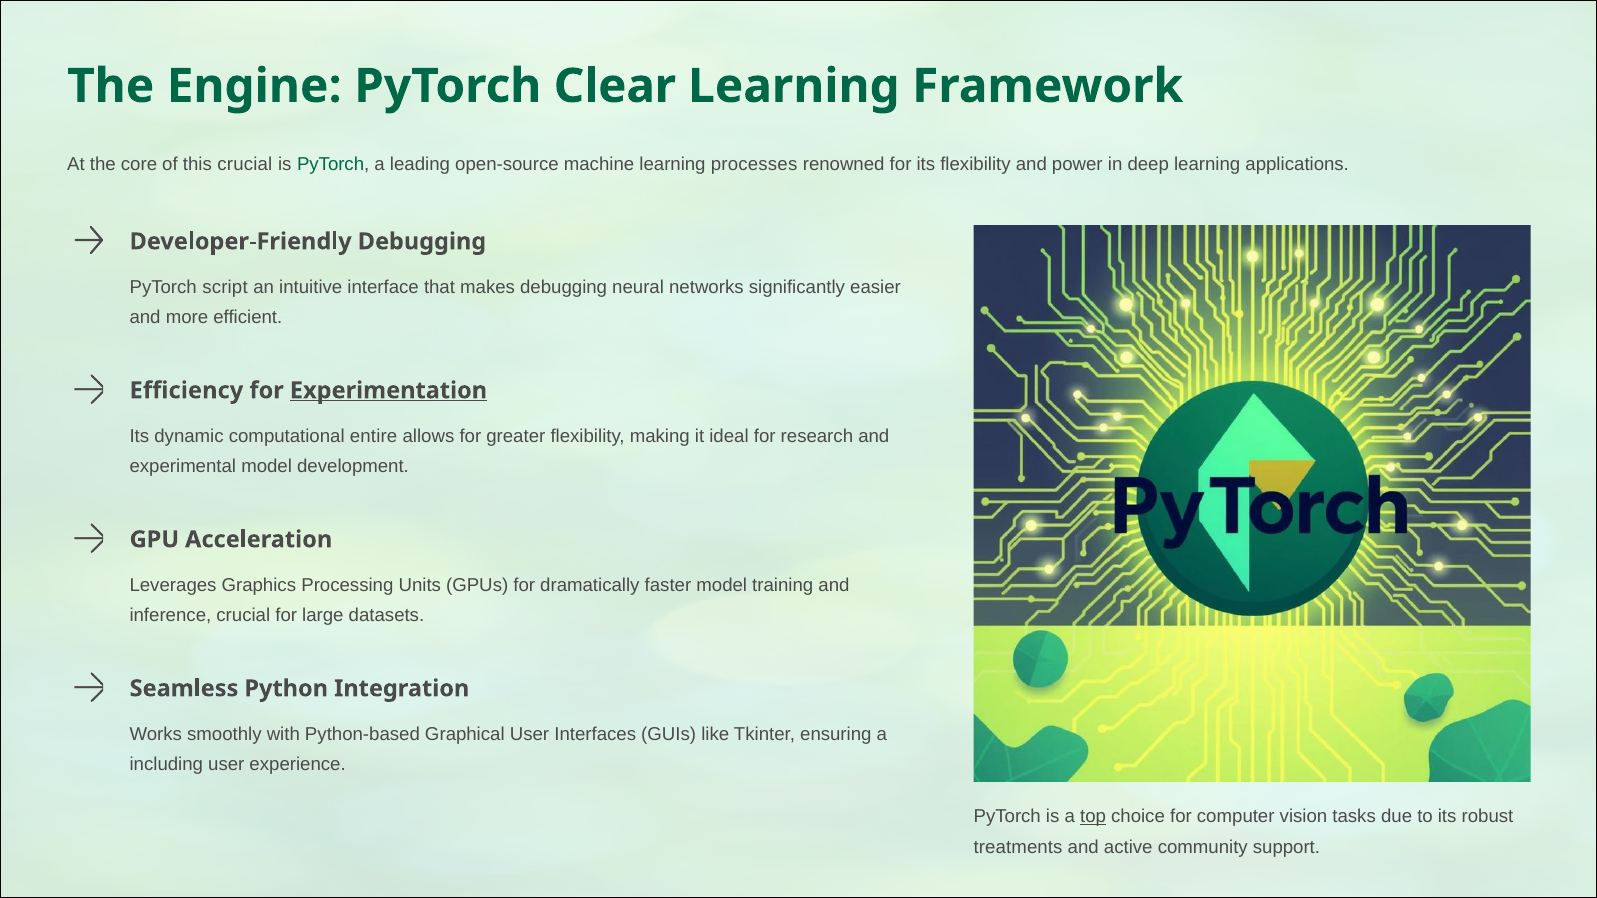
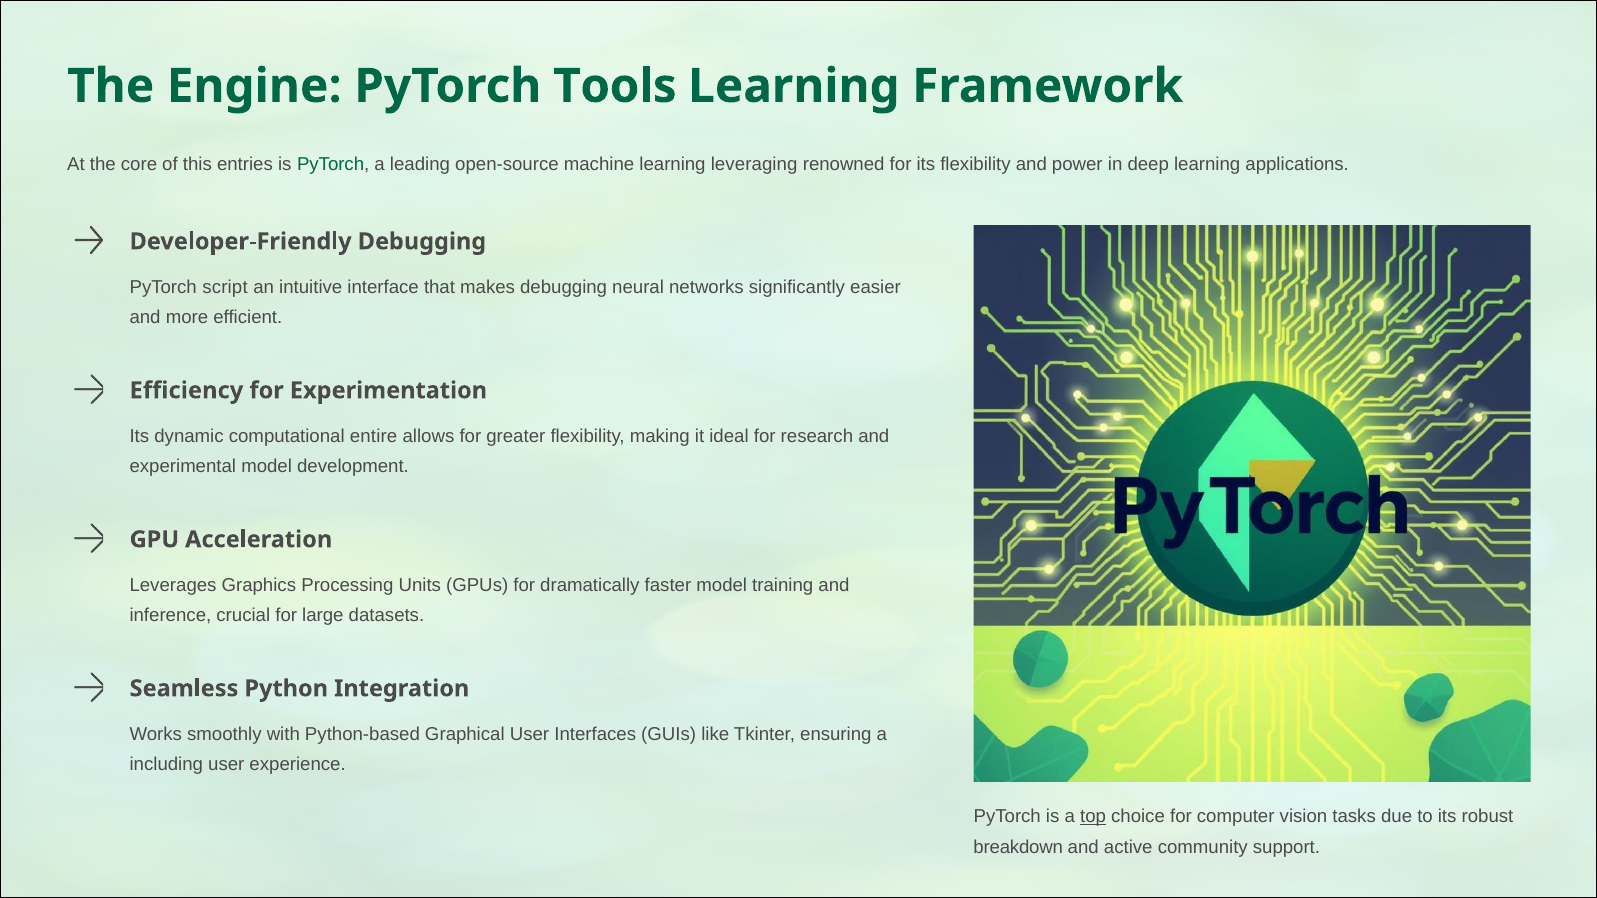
Clear: Clear -> Tools
this crucial: crucial -> entries
processes: processes -> leveraging
Experimentation underline: present -> none
treatments: treatments -> breakdown
